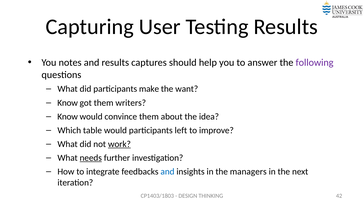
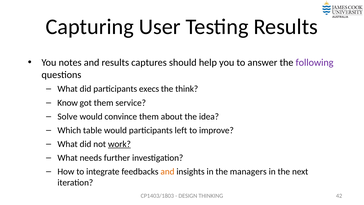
make: make -> execs
want: want -> think
writers: writers -> service
Know at (68, 116): Know -> Solve
needs underline: present -> none
and at (168, 171) colour: blue -> orange
